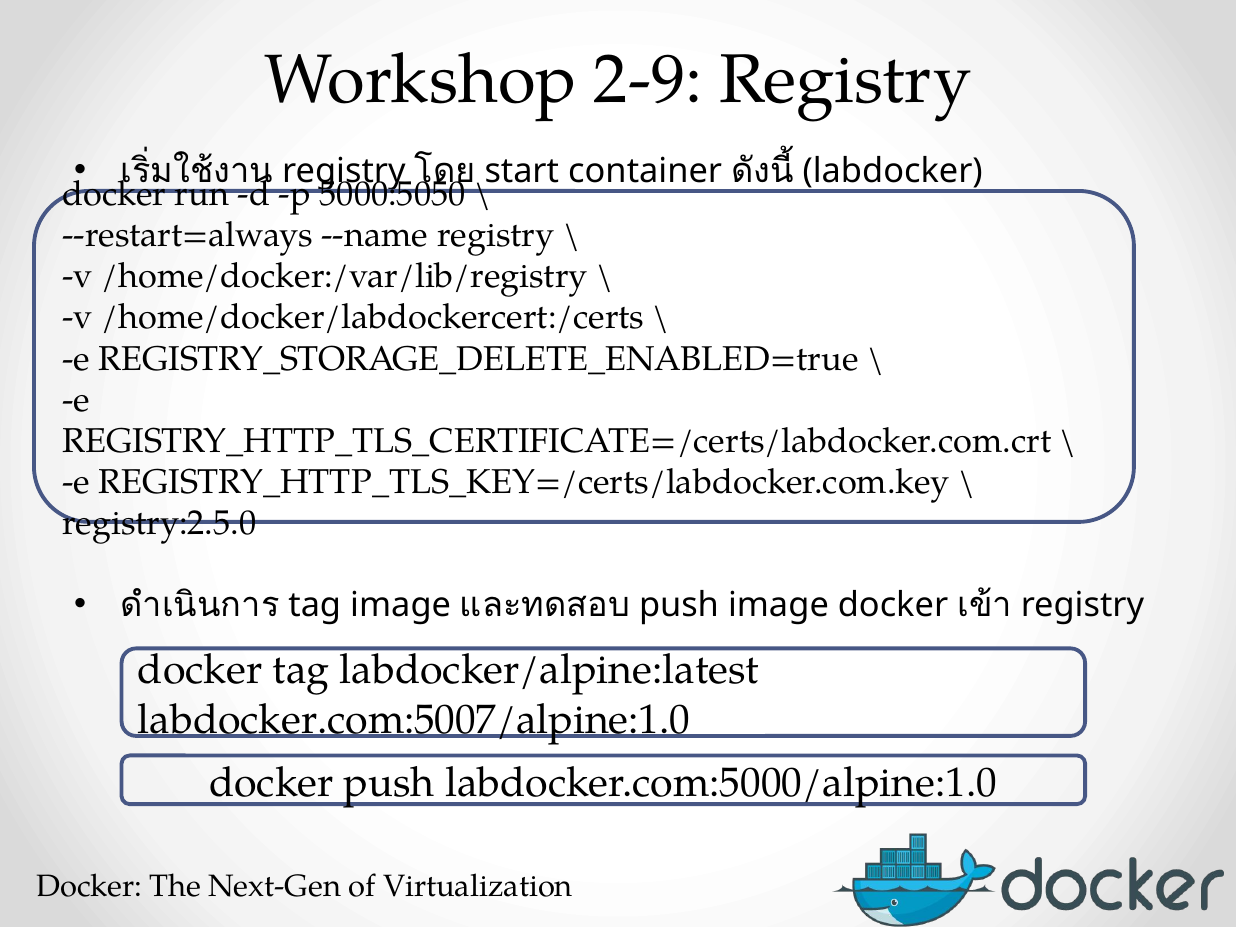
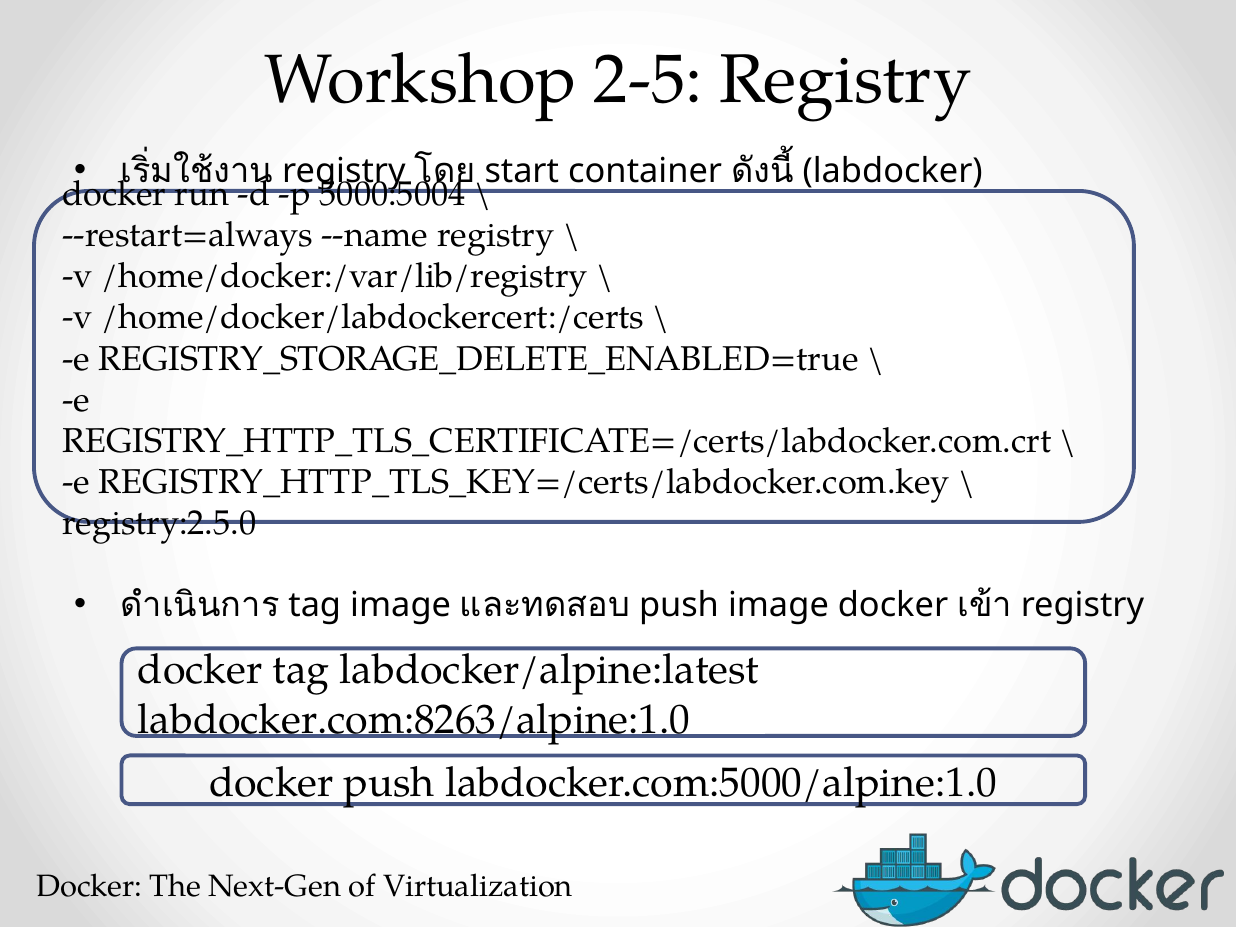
2-9: 2-9 -> 2-5
5000:5050: 5000:5050 -> 5000:5004
labdocker.com:5007/alpine:1.0: labdocker.com:5007/alpine:1.0 -> labdocker.com:8263/alpine:1.0
